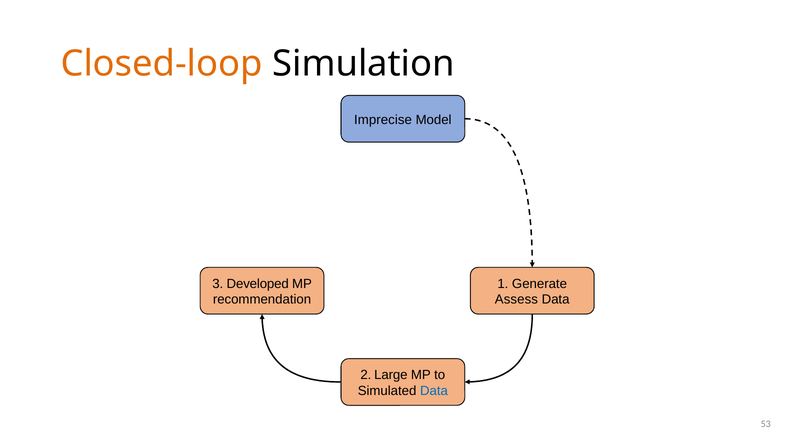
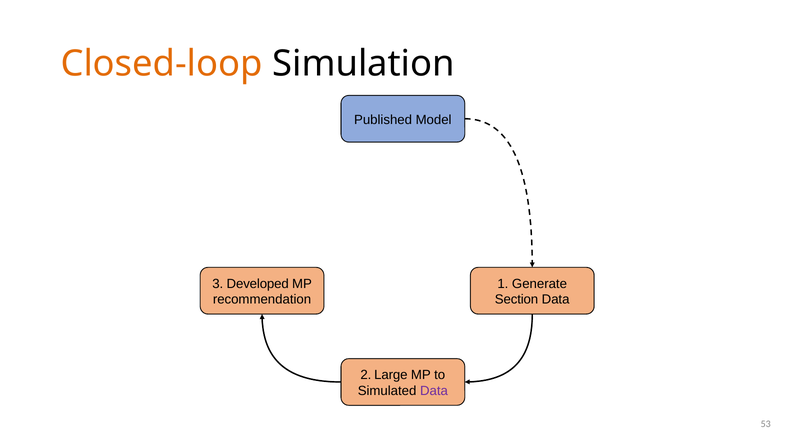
Imprecise: Imprecise -> Published
Assess: Assess -> Section
Data at (434, 390) colour: blue -> purple
